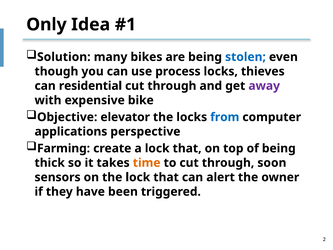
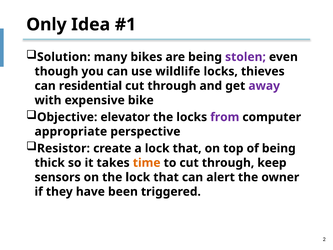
stolen colour: blue -> purple
process: process -> wildlife
from colour: blue -> purple
applications: applications -> appropriate
Farming: Farming -> Resistor
soon: soon -> keep
